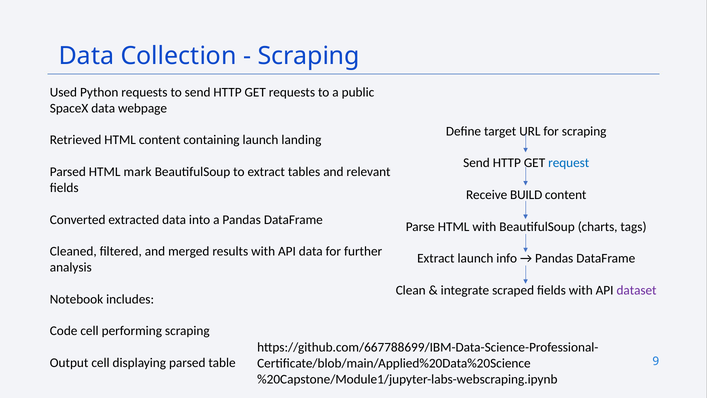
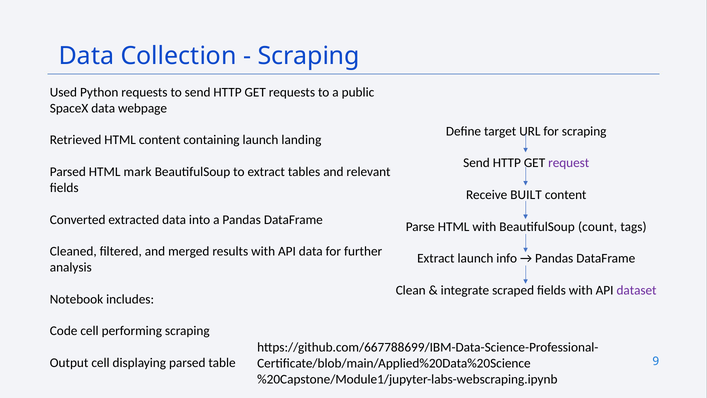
request colour: blue -> purple
BUILD: BUILD -> BUILT
charts: charts -> count
